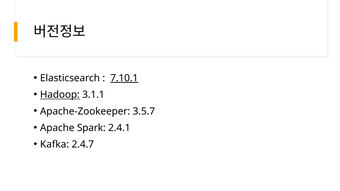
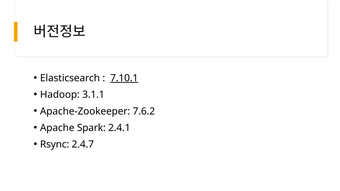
Hadoop underline: present -> none
3.5.7: 3.5.7 -> 7.6.2
Kafka: Kafka -> Rsync
